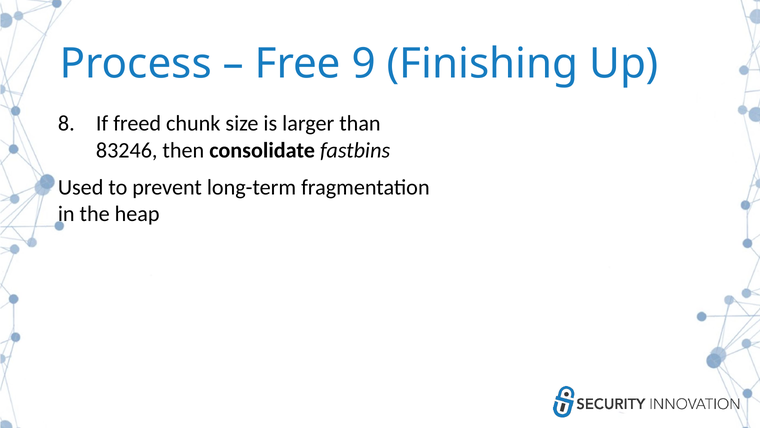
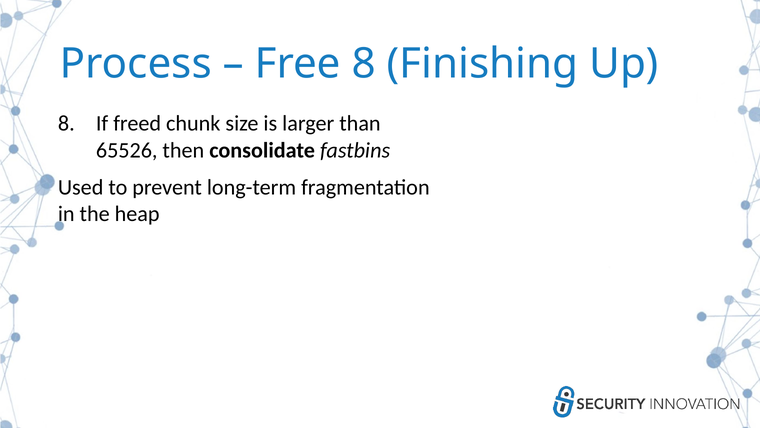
Free 9: 9 -> 8
83246: 83246 -> 65526
